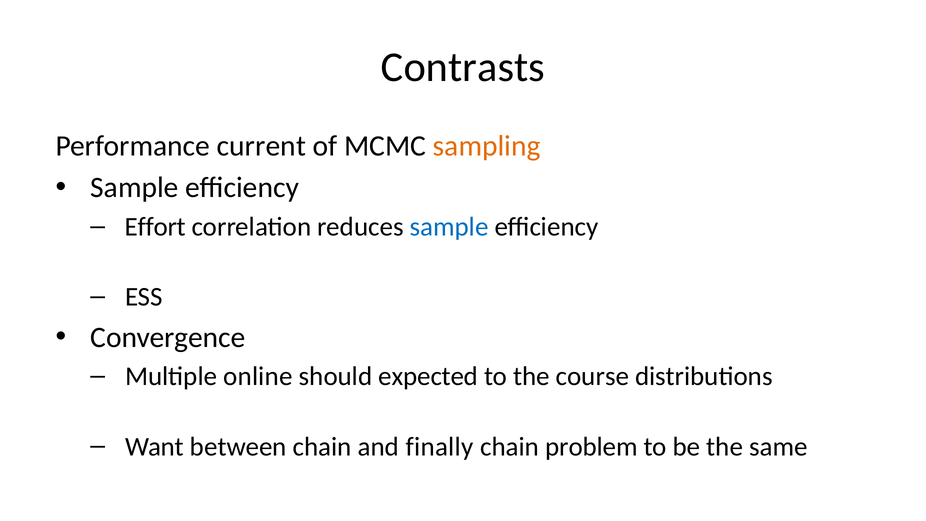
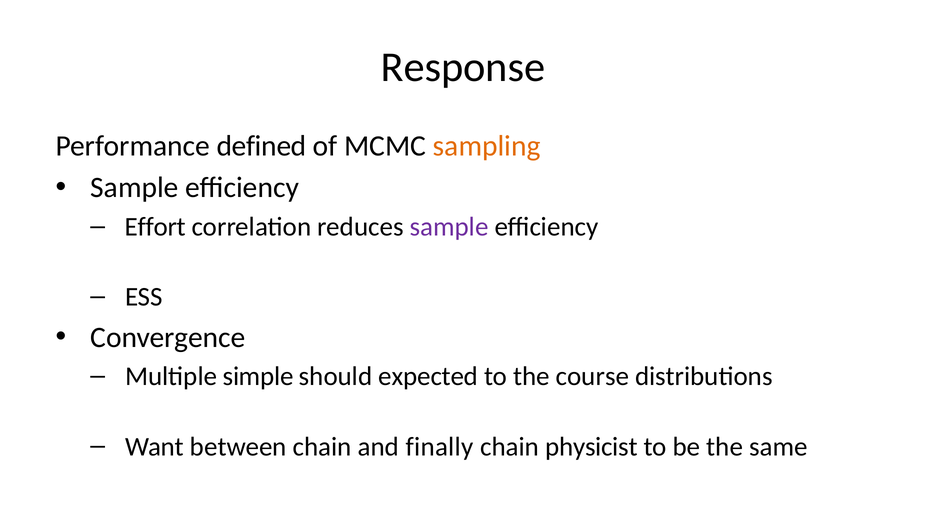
Contrasts: Contrasts -> Response
current: current -> defined
sample at (449, 227) colour: blue -> purple
online: online -> simple
problem: problem -> physicist
